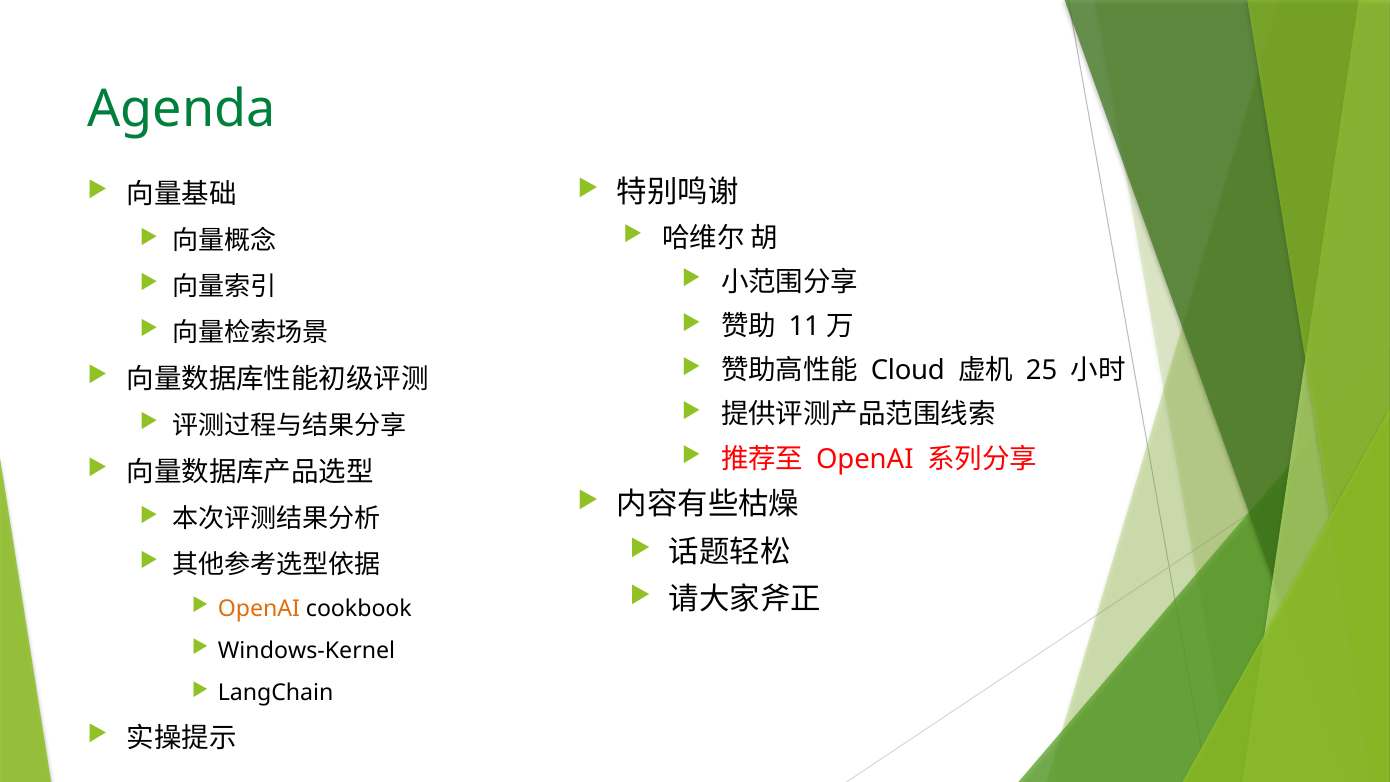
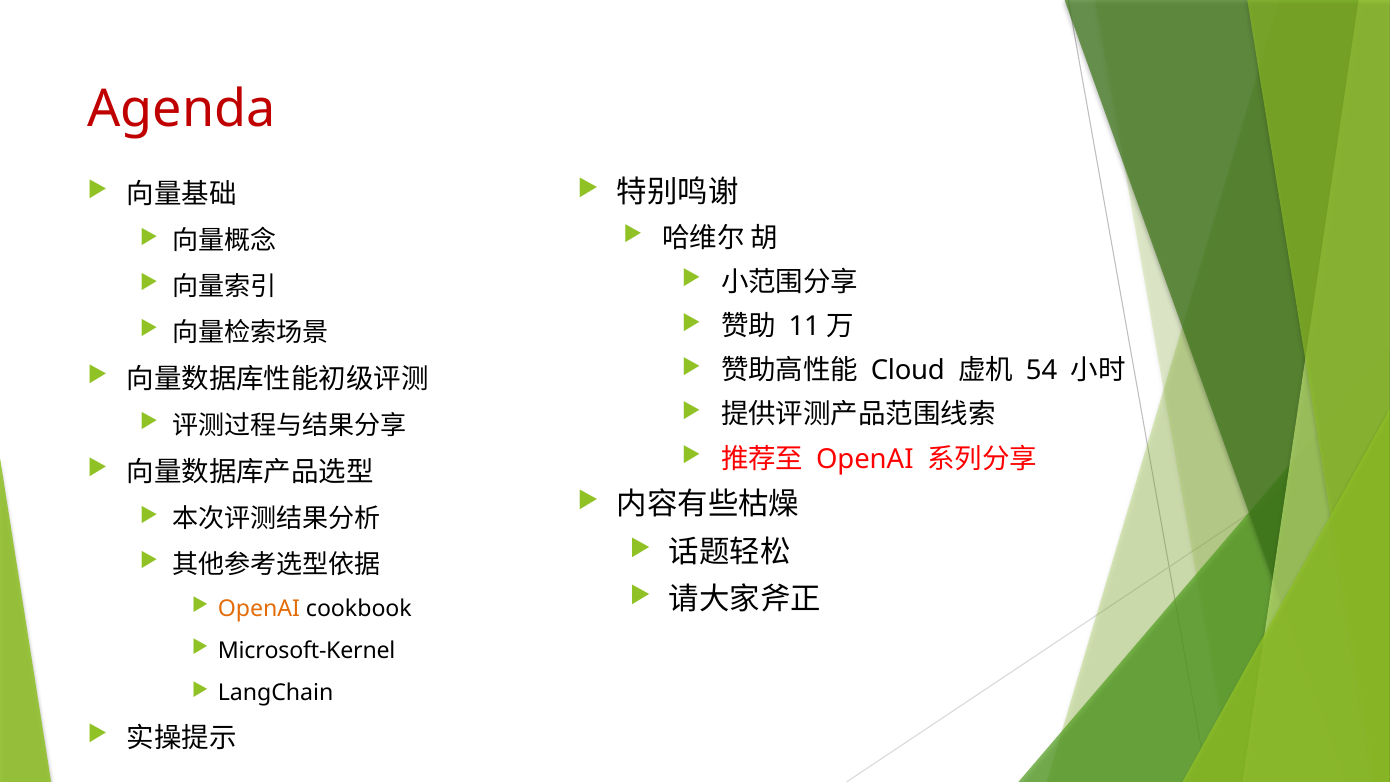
Agenda colour: green -> red
25: 25 -> 54
Windows-Kernel: Windows-Kernel -> Microsoft-Kernel
